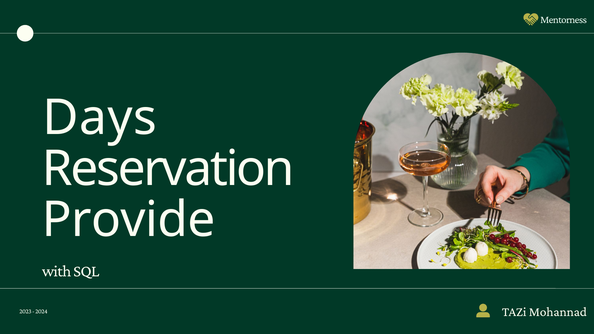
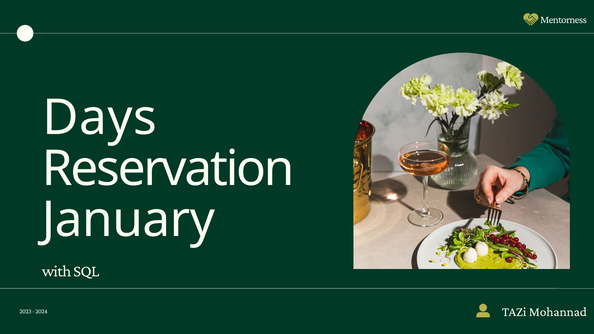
Provide: Provide -> January
